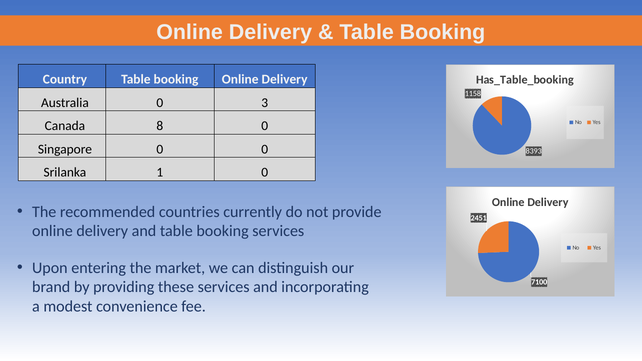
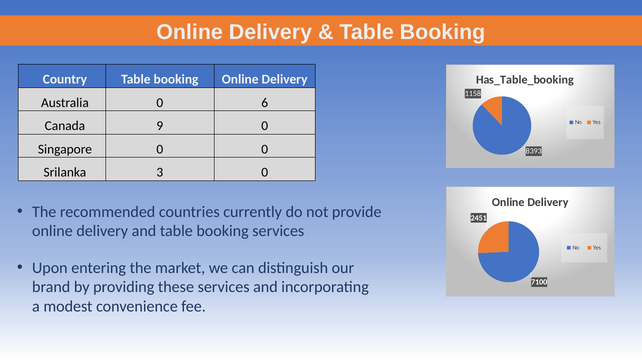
3: 3 -> 6
8: 8 -> 9
1: 1 -> 3
